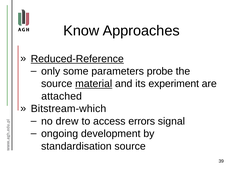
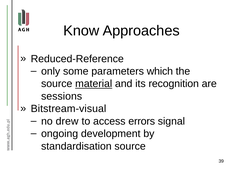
Reduced-Reference underline: present -> none
probe: probe -> which
experiment: experiment -> recognition
attached: attached -> sessions
Bitstream-which: Bitstream-which -> Bitstream-visual
